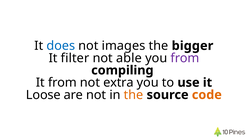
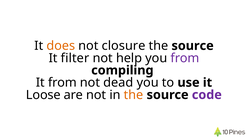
does colour: blue -> orange
images: images -> closure
bigger at (193, 46): bigger -> source
able: able -> help
extra: extra -> dead
code colour: orange -> purple
